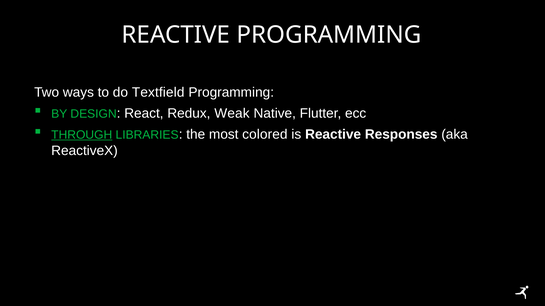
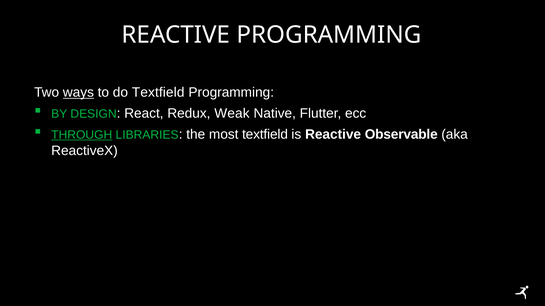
ways underline: none -> present
most colored: colored -> textfield
Responses: Responses -> Observable
